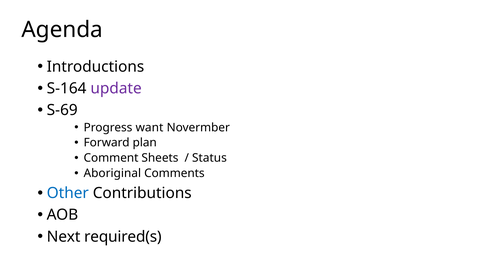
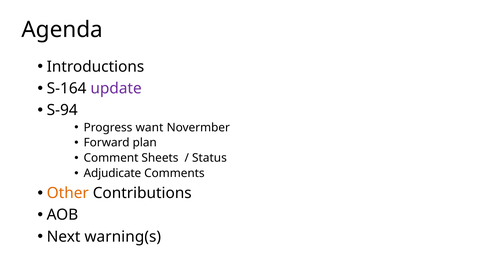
S-69: S-69 -> S-94
Aboriginal: Aboriginal -> Adjudicate
Other colour: blue -> orange
required(s: required(s -> warning(s
